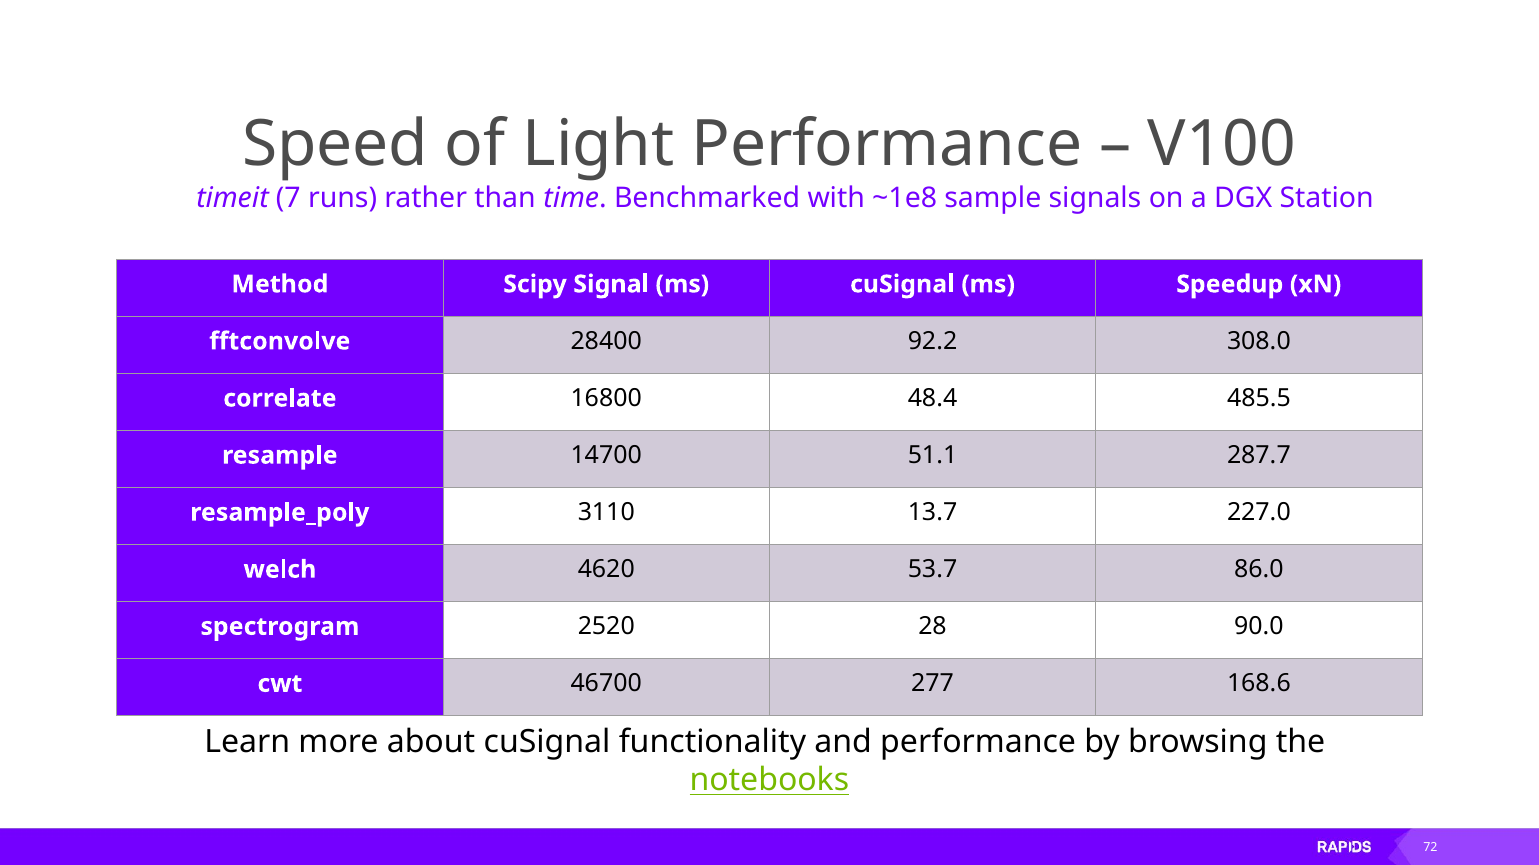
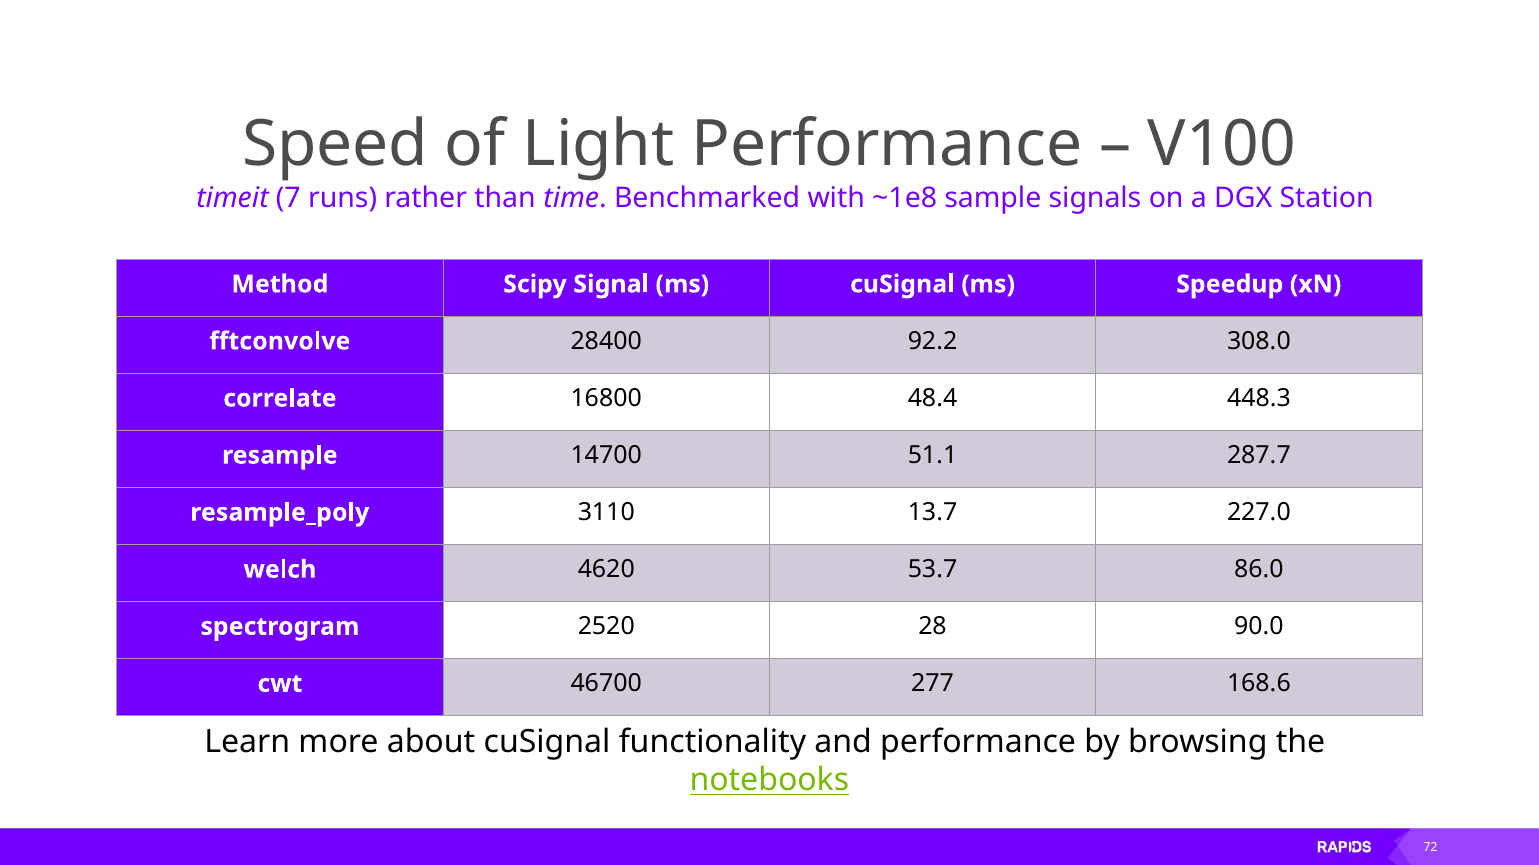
485.5: 485.5 -> 448.3
